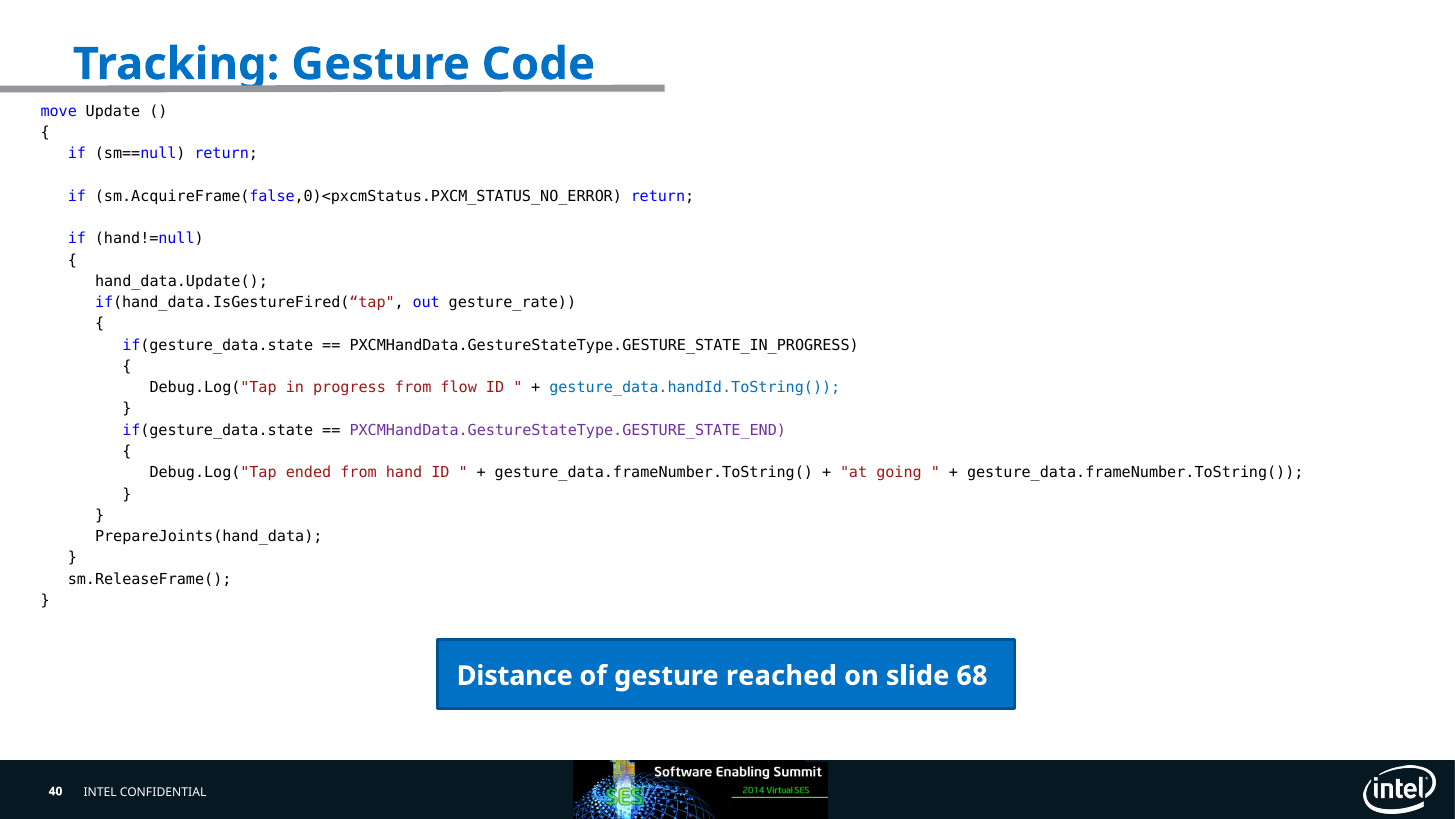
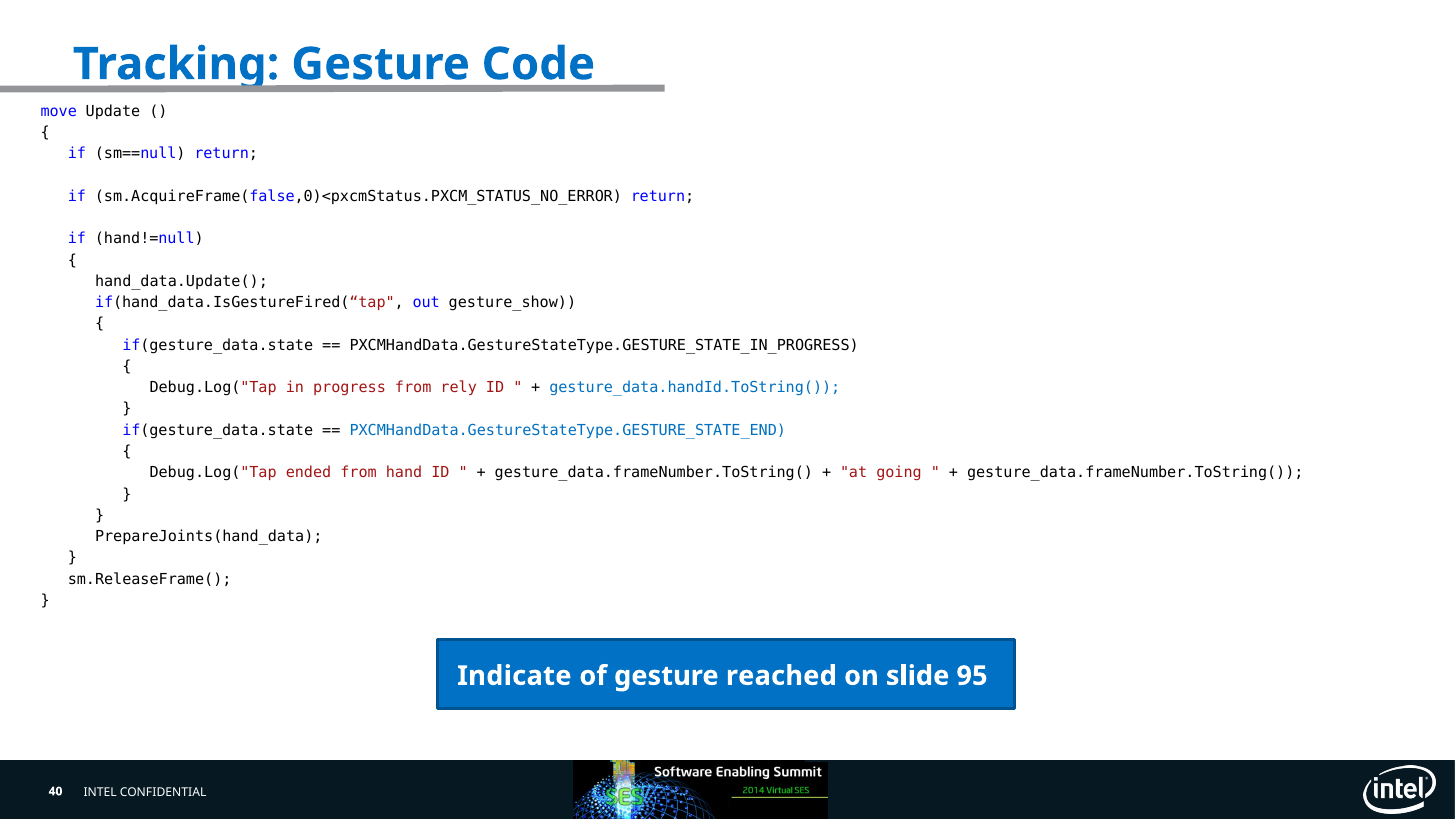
gesture_rate: gesture_rate -> gesture_show
flow: flow -> rely
PXCMHandData.GestureStateType.GESTURE_STATE_END colour: purple -> blue
Distance: Distance -> Indicate
68: 68 -> 95
